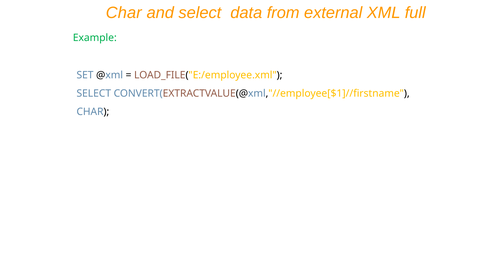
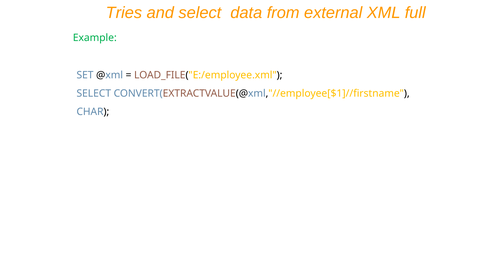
Char at (124, 13): Char -> Tries
